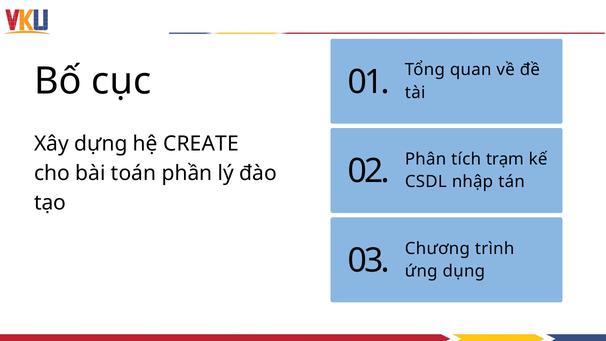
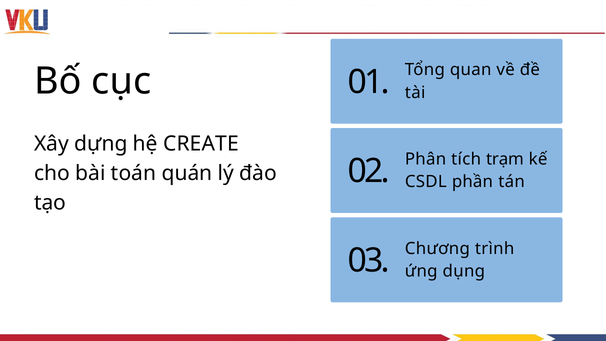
phần: phần -> quán
nhập: nhập -> phần
